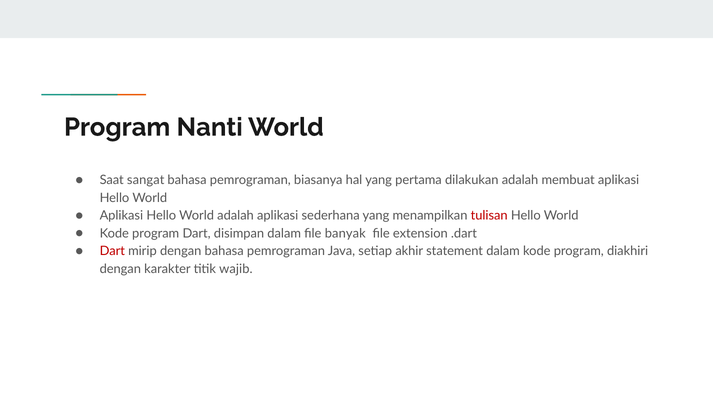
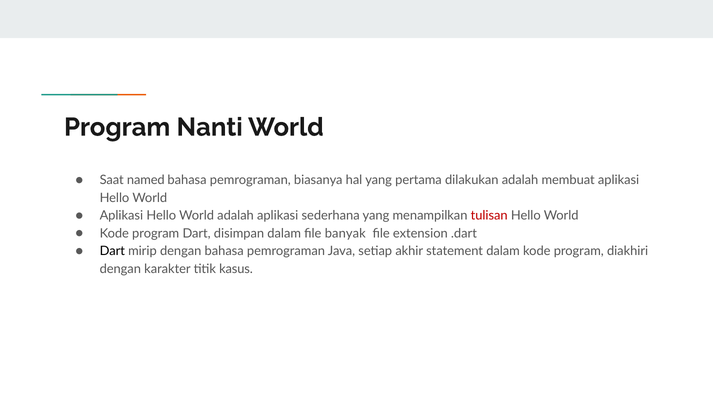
sangat: sangat -> named
Dart at (112, 251) colour: red -> black
wajib: wajib -> kasus
